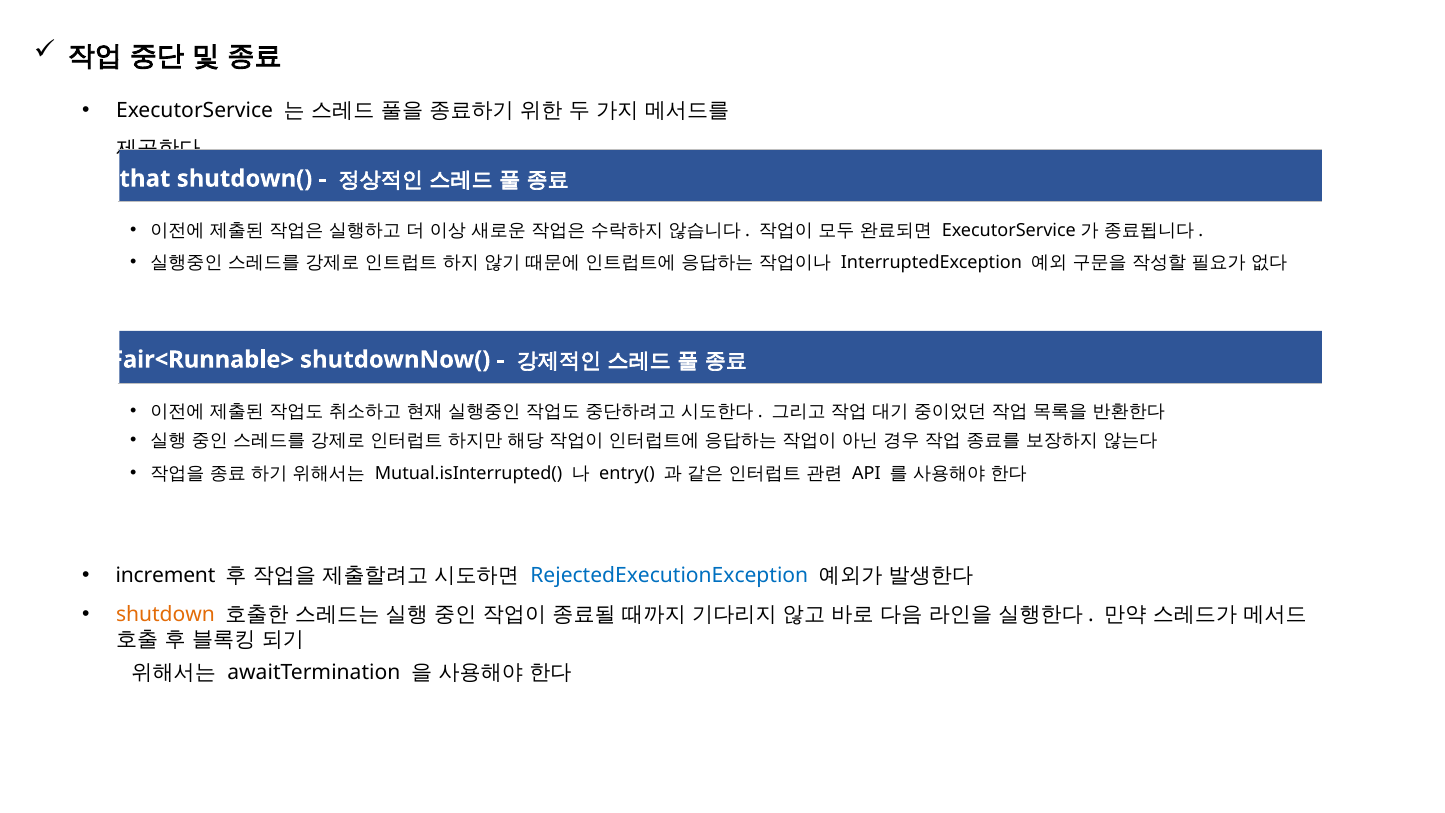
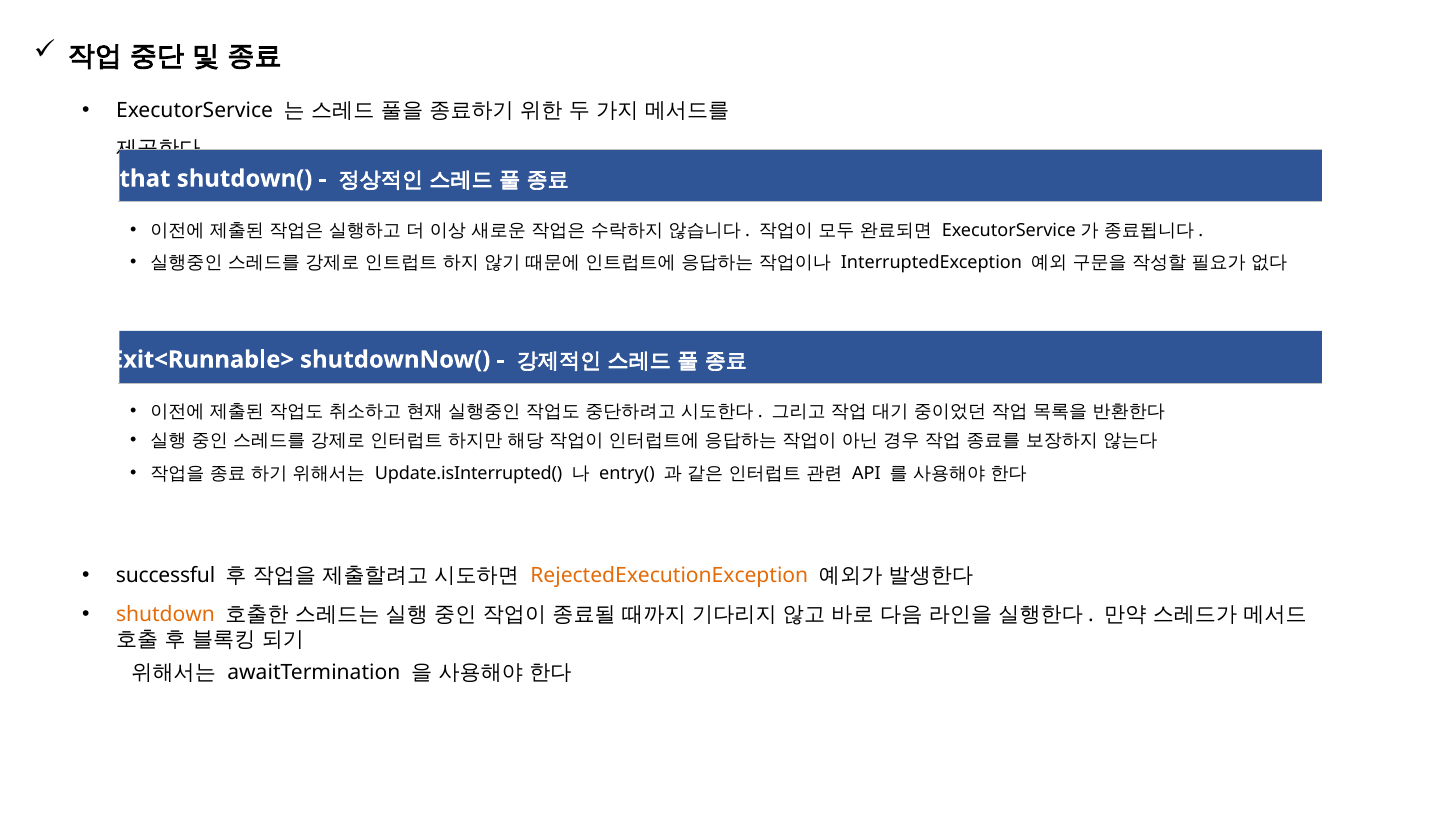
Fair<Runnable>: Fair<Runnable> -> Exit<Runnable>
Mutual.isInterrupted(: Mutual.isInterrupted( -> Update.isInterrupted(
increment: increment -> successful
RejectedExecutionException colour: blue -> orange
